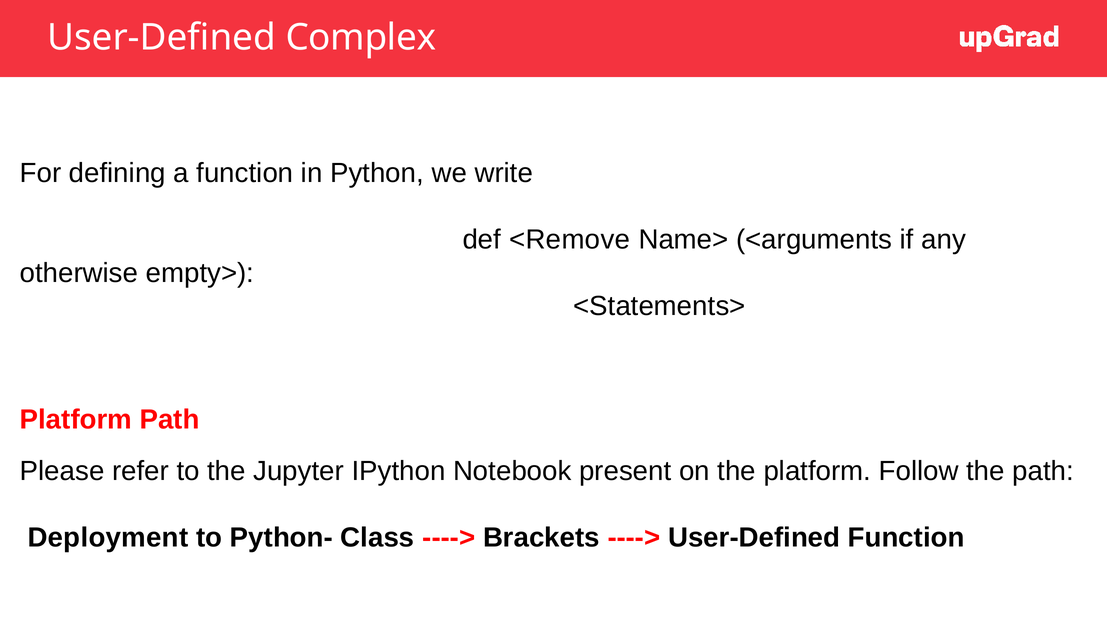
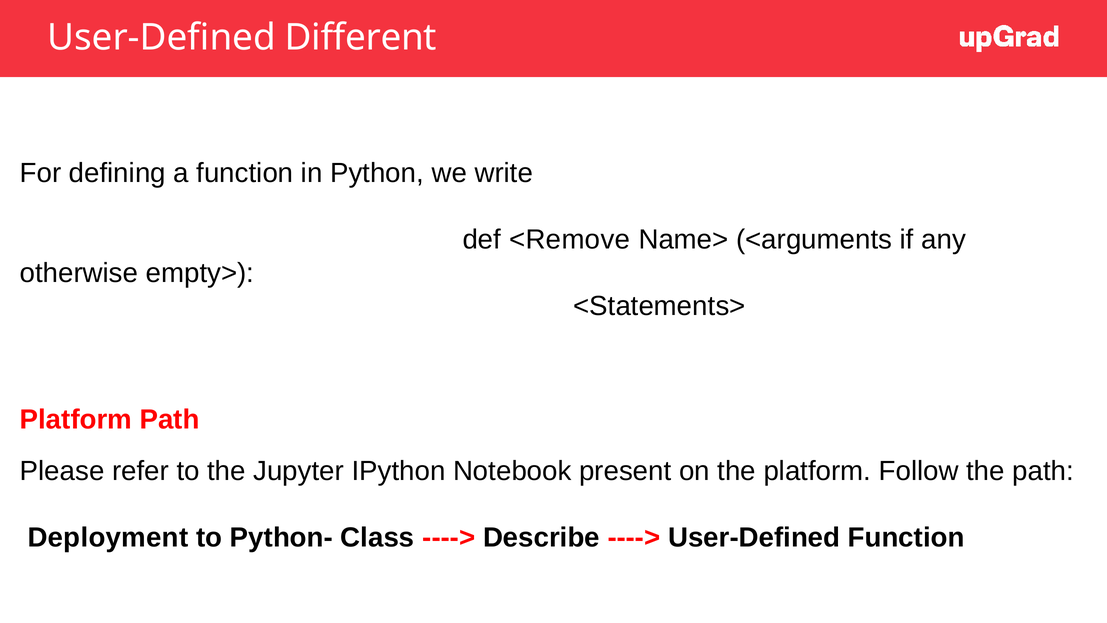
Complex: Complex -> Different
Brackets: Brackets -> Describe
